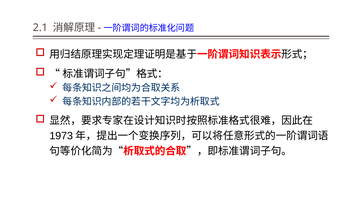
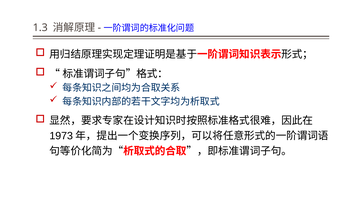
2.1: 2.1 -> 1.3
